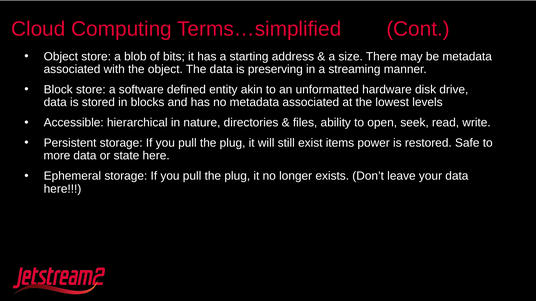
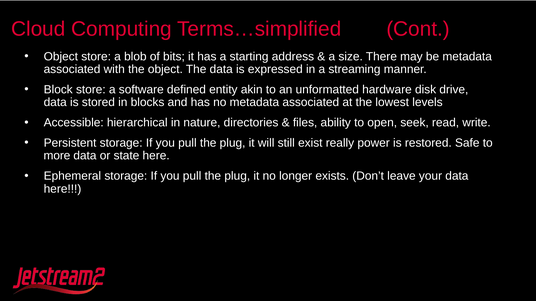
preserving: preserving -> expressed
items: items -> really
